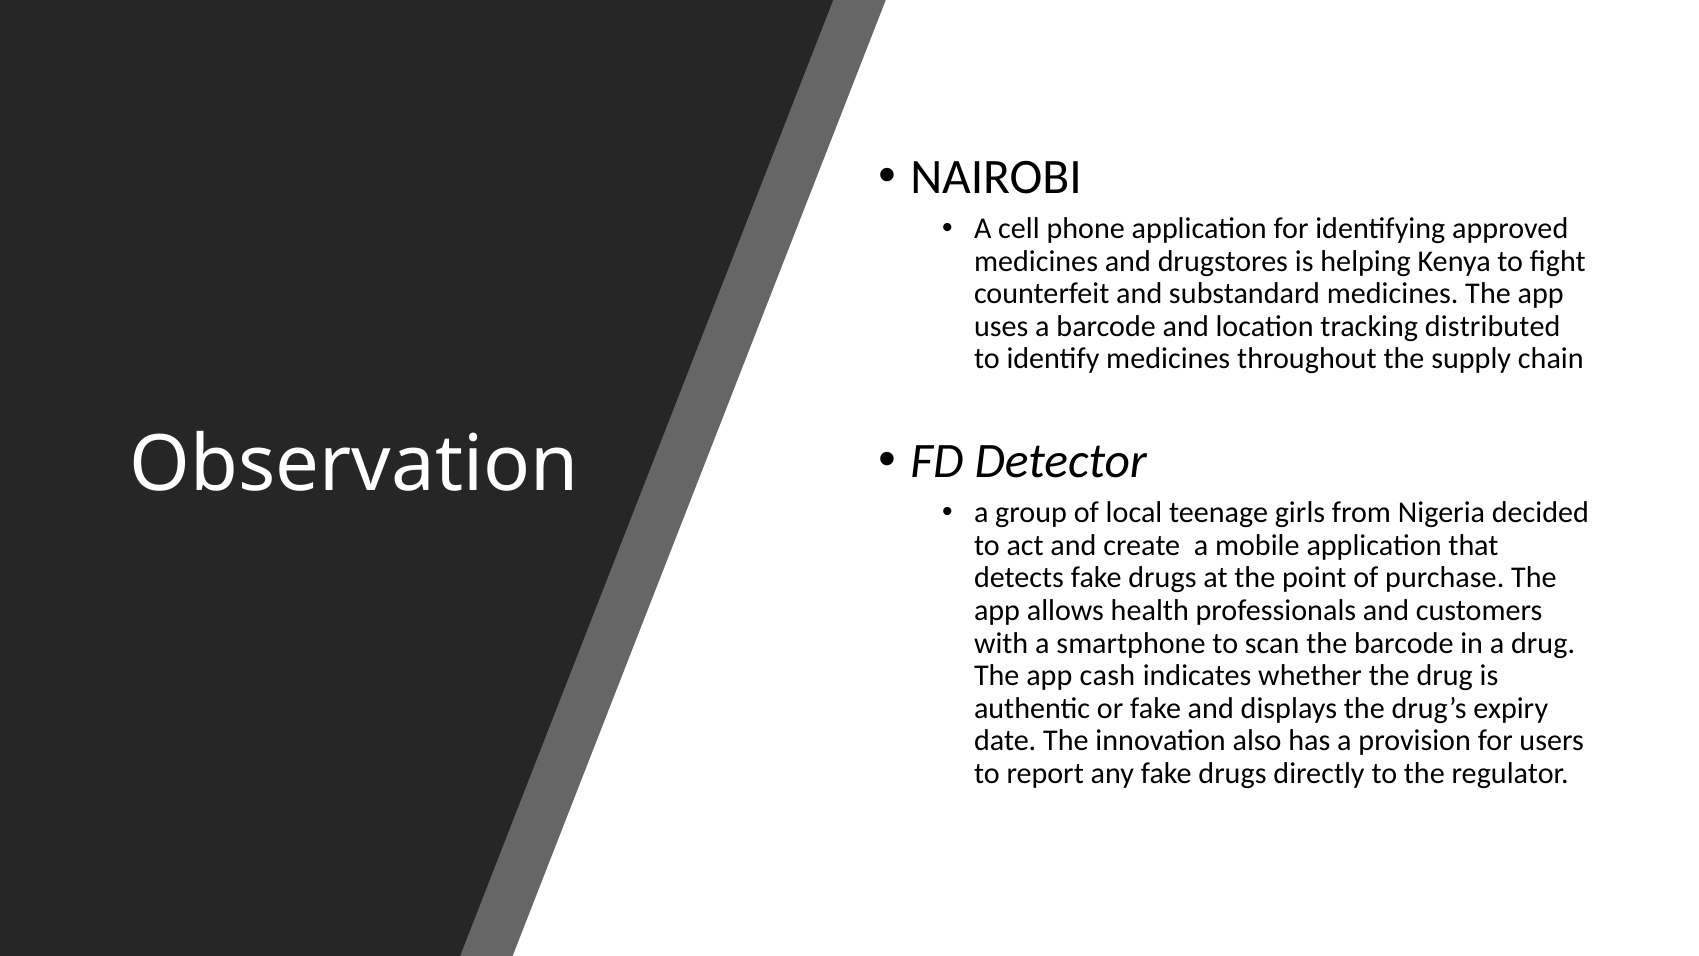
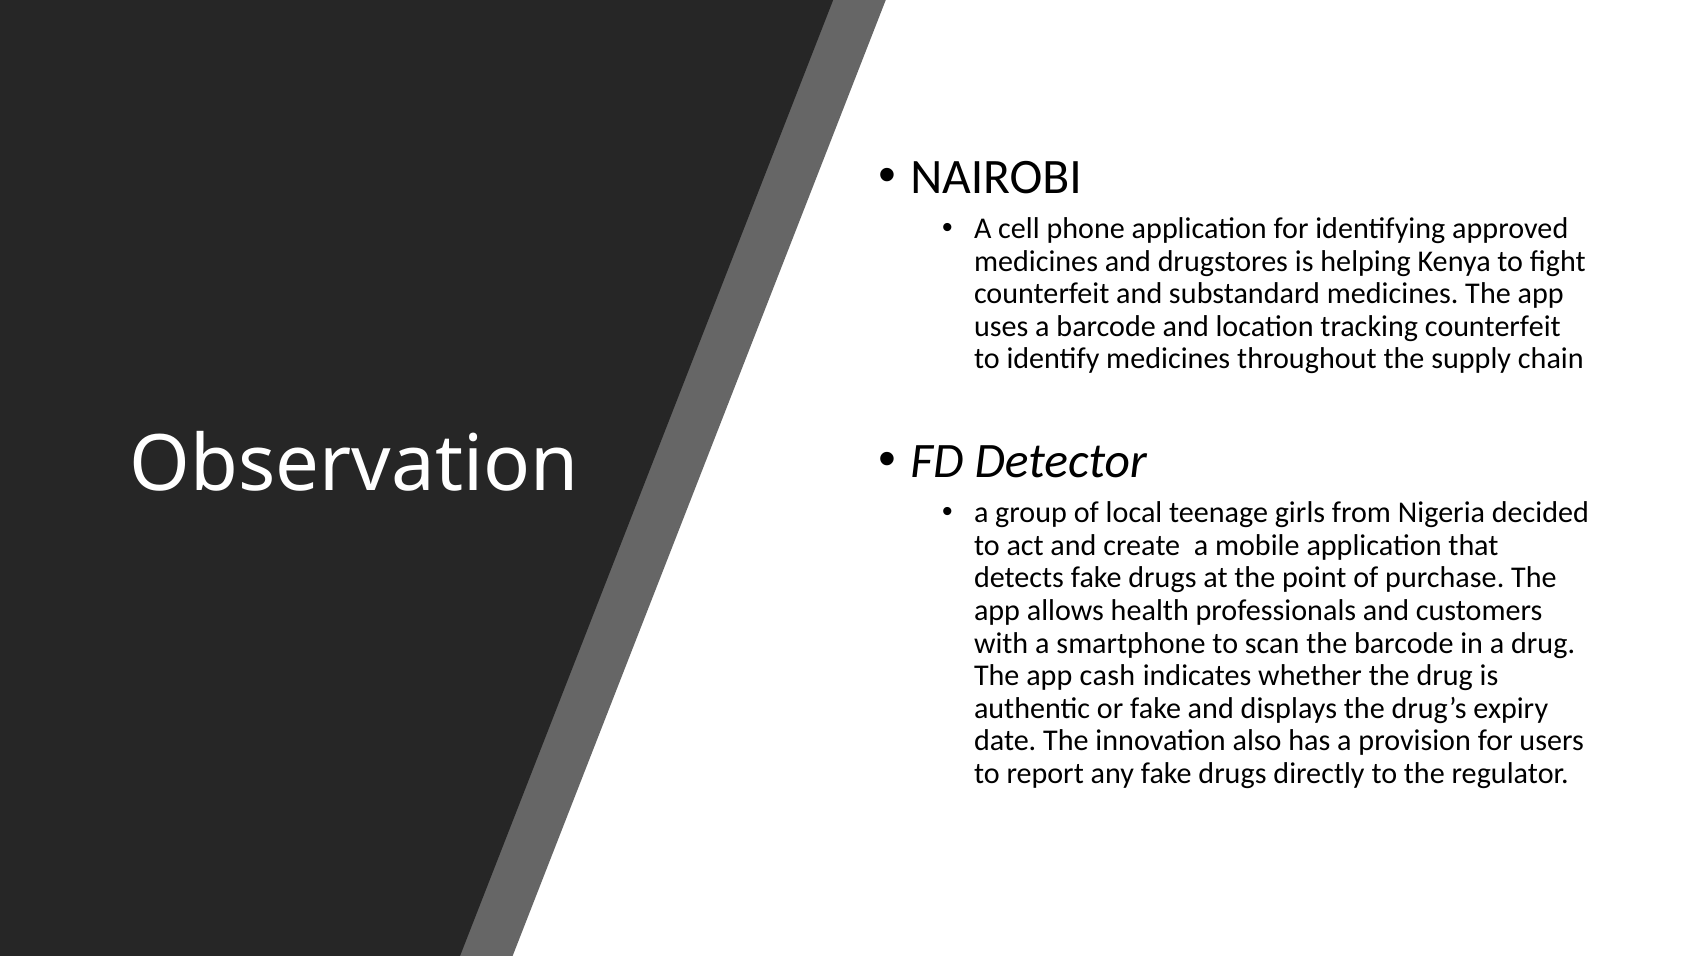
tracking distributed: distributed -> counterfeit
